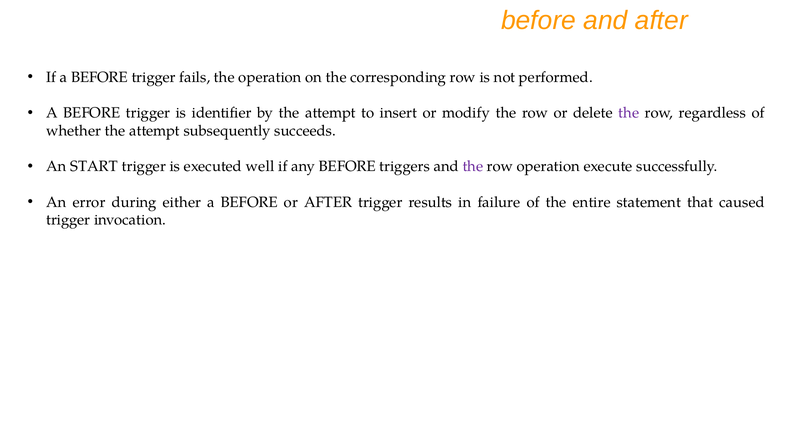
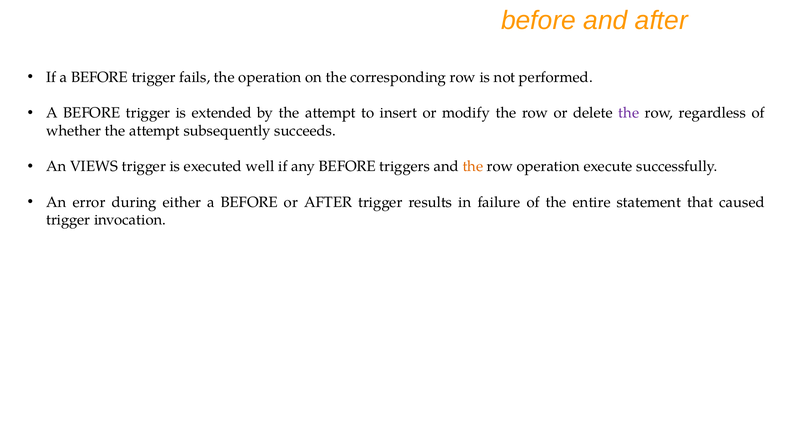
identifier: identifier -> extended
START: START -> VIEWS
the at (473, 167) colour: purple -> orange
